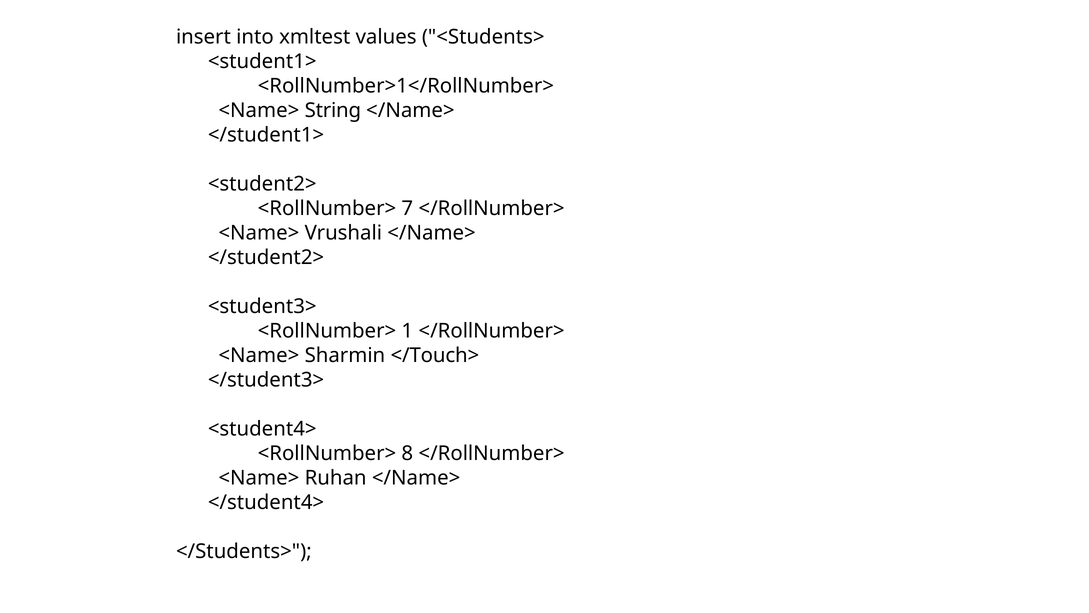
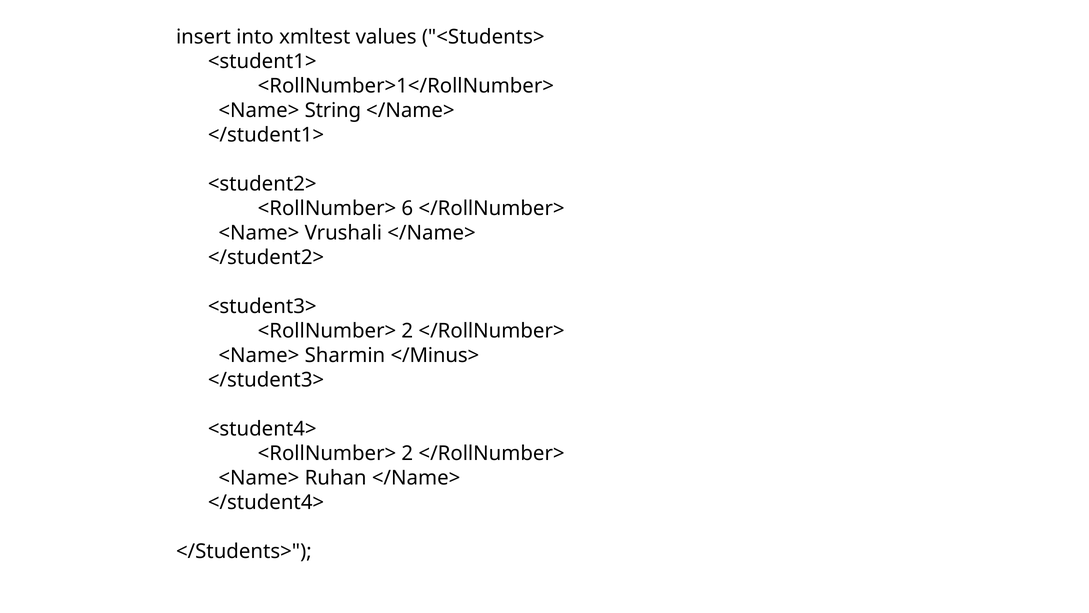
7: 7 -> 6
1 at (407, 331): 1 -> 2
</Touch>: </Touch> -> </Minus>
8 at (407, 453): 8 -> 2
